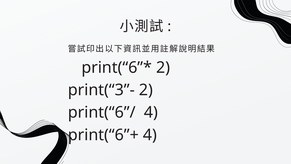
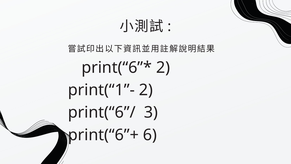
print(“3”-: print(“3”- -> print(“1”-
print(“6”/ 4: 4 -> 3
print(“6”+ 4: 4 -> 6
